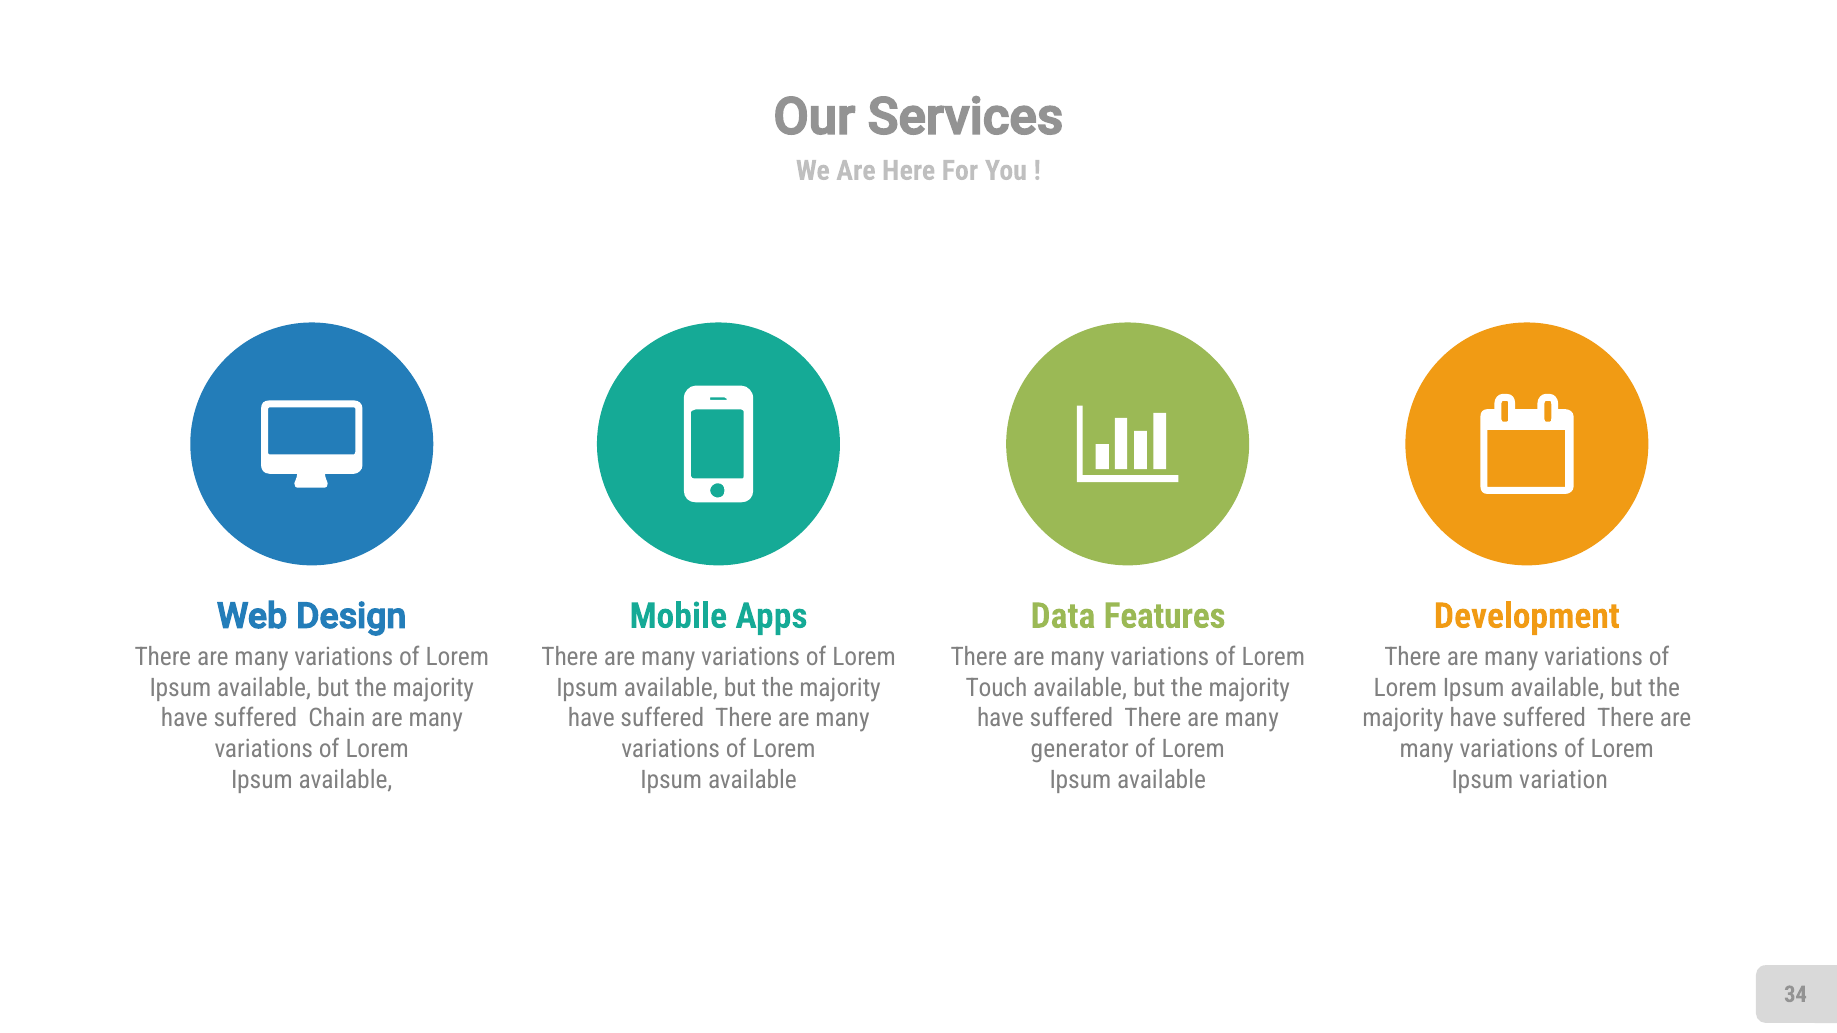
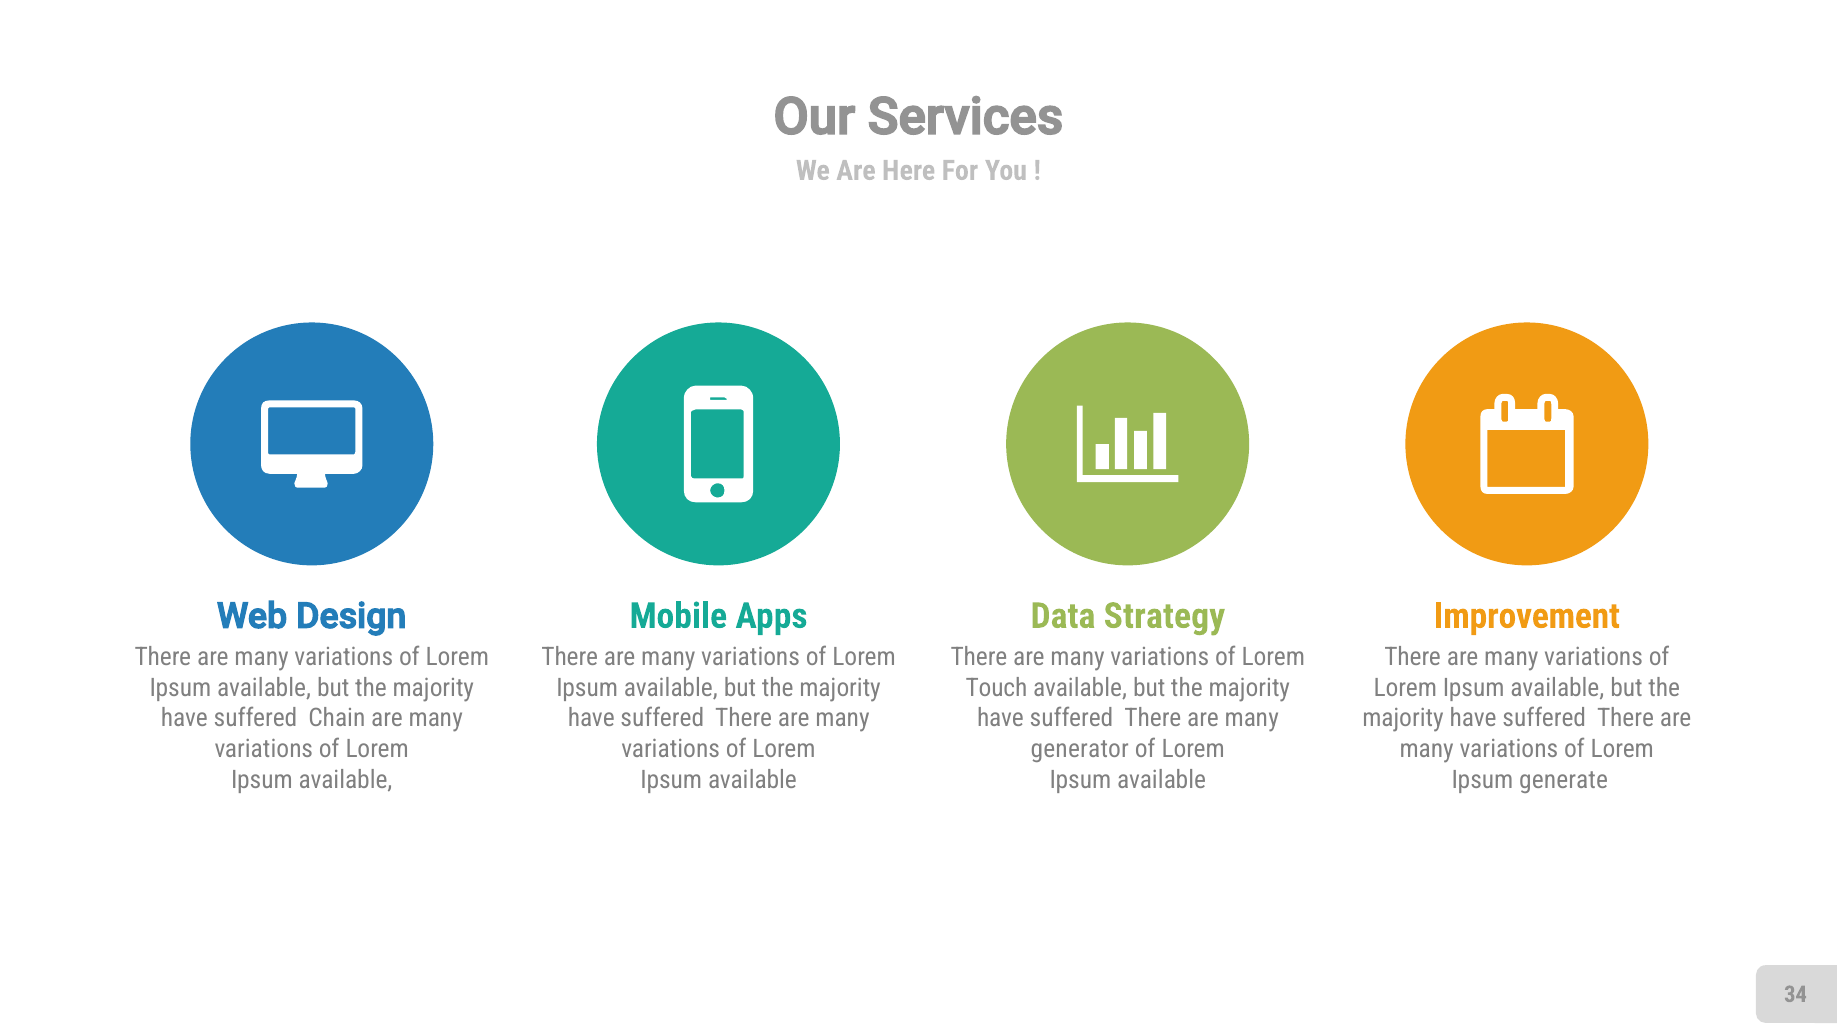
Features: Features -> Strategy
Development: Development -> Improvement
variation: variation -> generate
